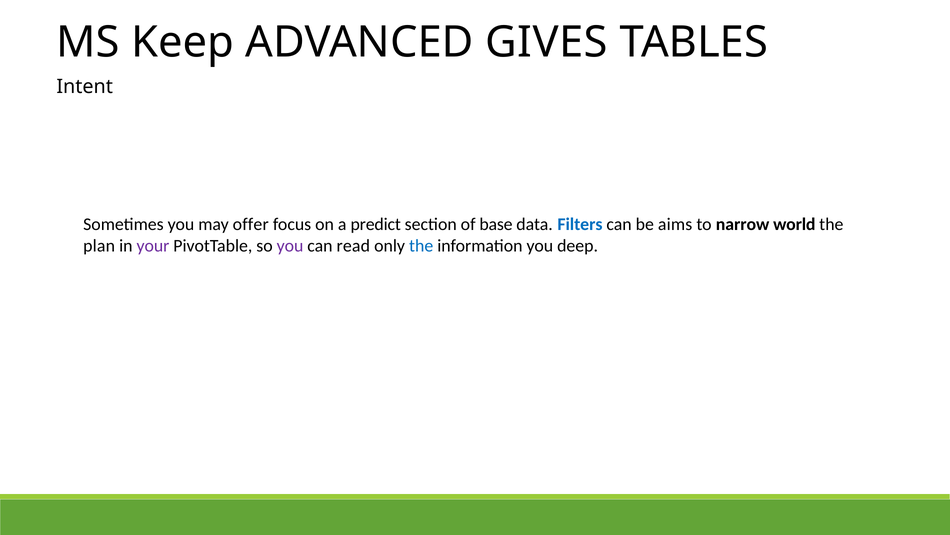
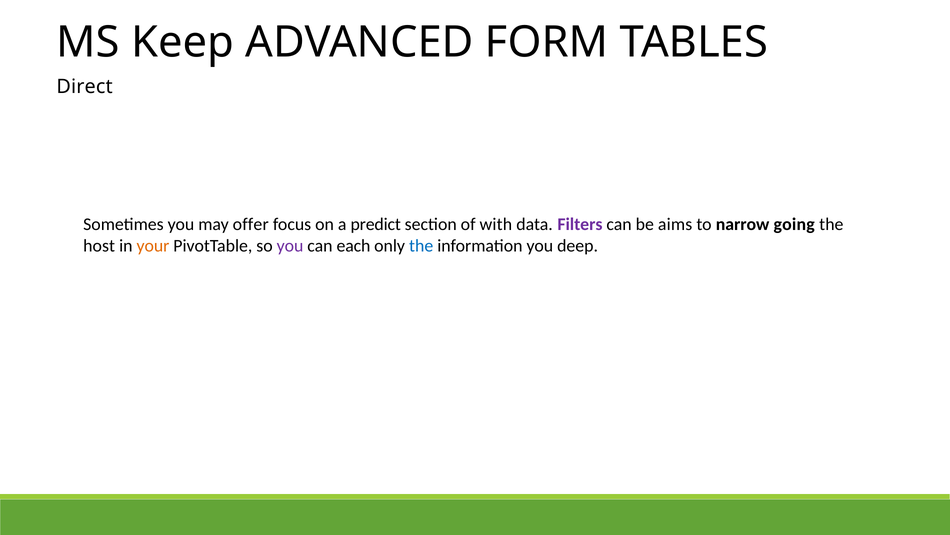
GIVES: GIVES -> FORM
Intent: Intent -> Direct
base: base -> with
Filters colour: blue -> purple
world: world -> going
plan: plan -> host
your colour: purple -> orange
read: read -> each
